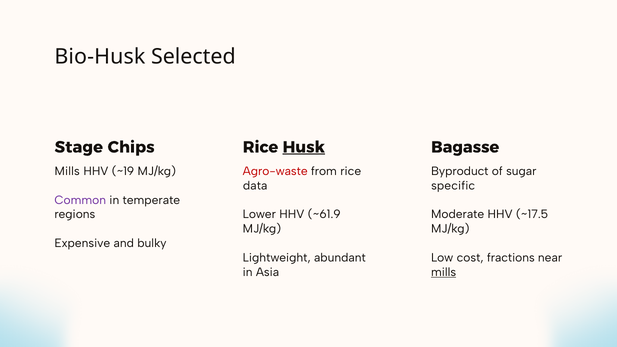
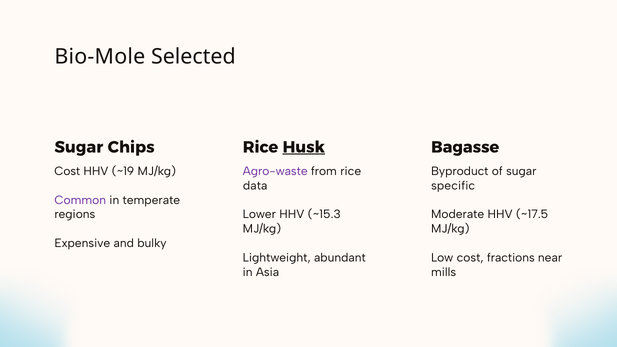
Bio-Husk: Bio-Husk -> Bio-Mole
Stage at (79, 147): Stage -> Sugar
Mills at (67, 171): Mills -> Cost
Agro-waste colour: red -> purple
~61.9: ~61.9 -> ~15.3
mills at (444, 272) underline: present -> none
